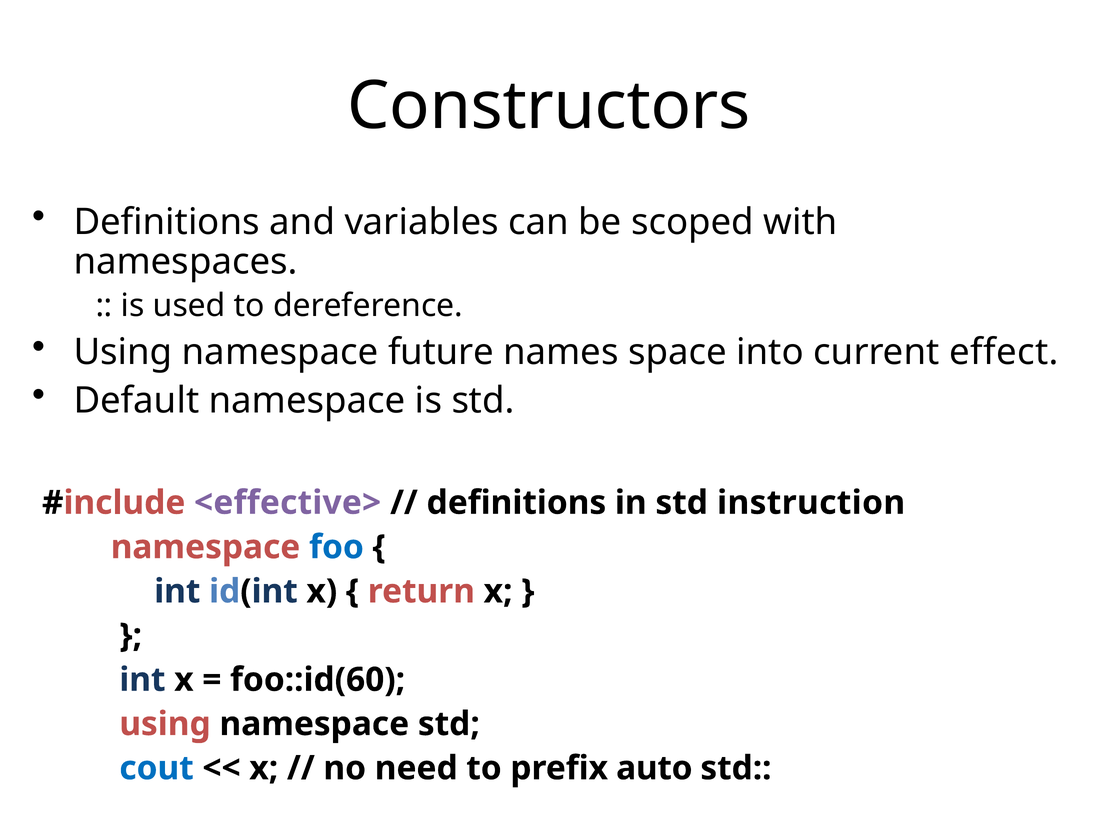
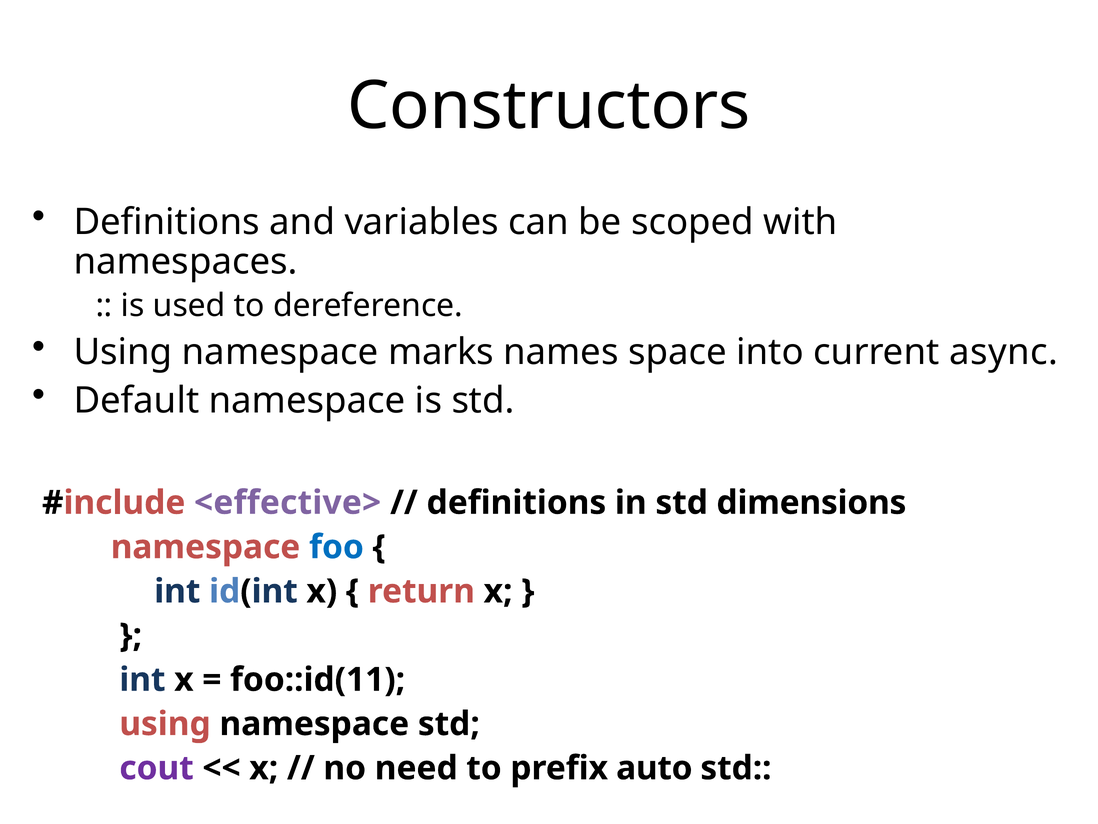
future: future -> marks
effect: effect -> async
instruction: instruction -> dimensions
foo::id(60: foo::id(60 -> foo::id(11
cout colour: blue -> purple
